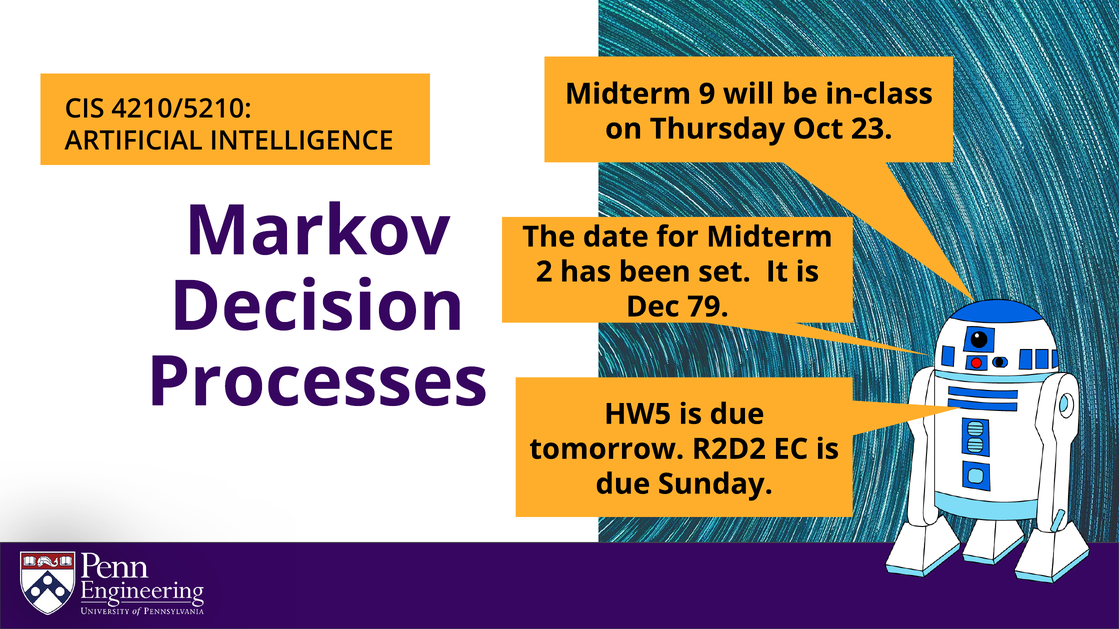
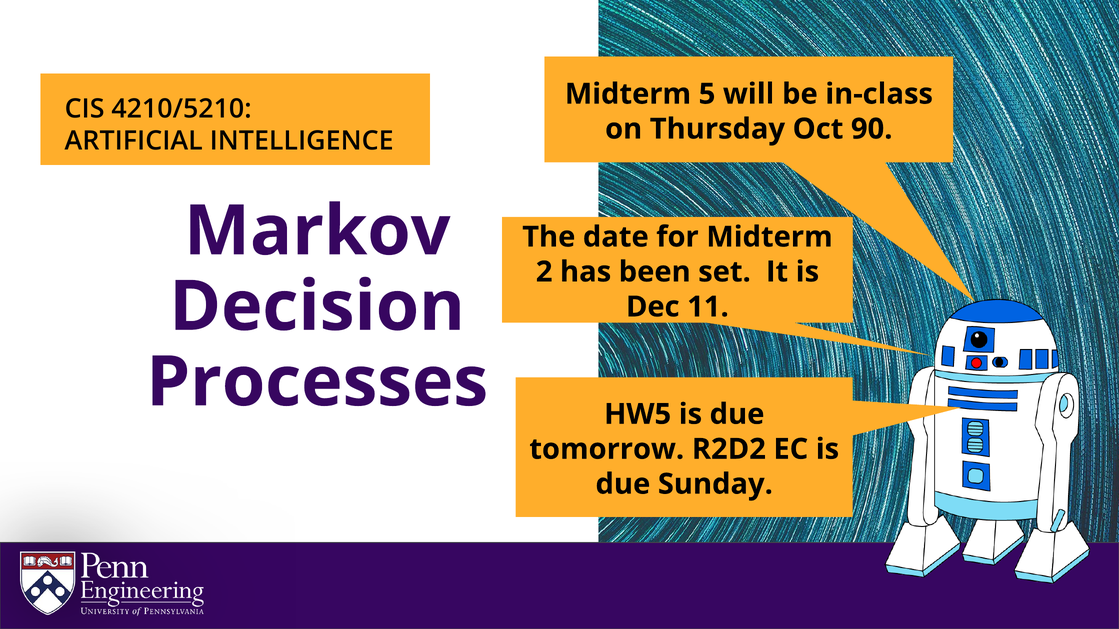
9: 9 -> 5
23: 23 -> 90
79: 79 -> 11
